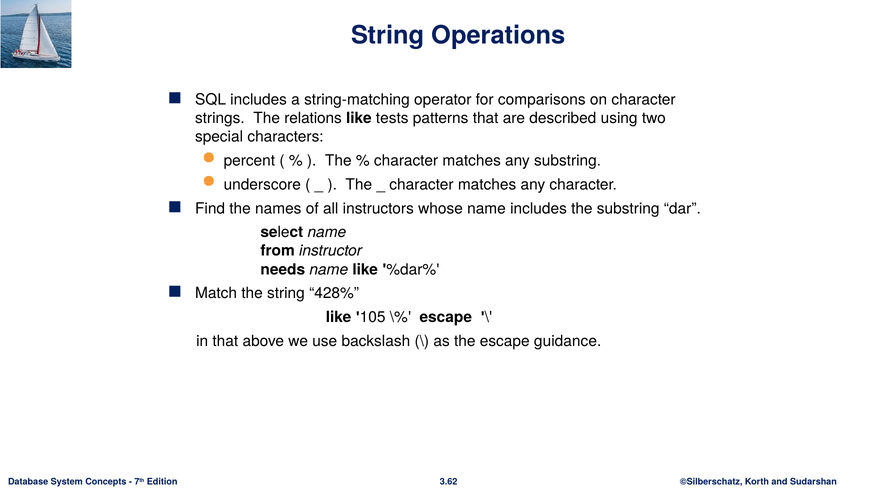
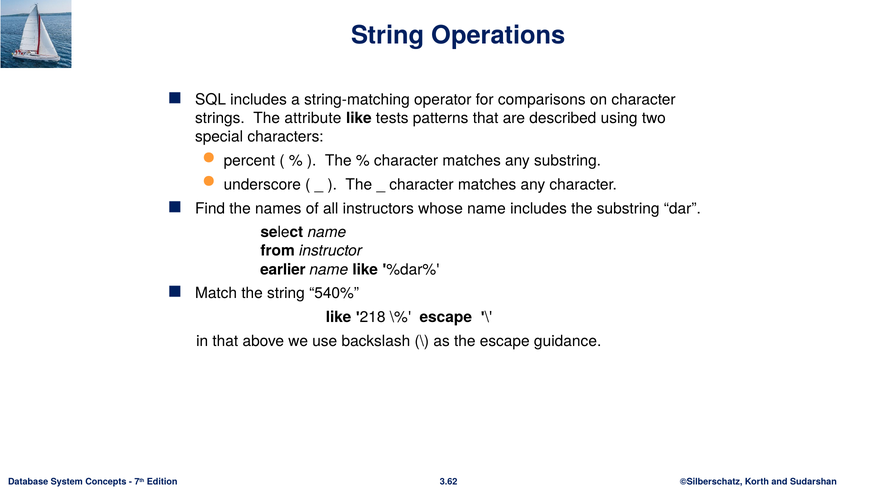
relations: relations -> attribute
needs: needs -> earlier
428%: 428% -> 540%
105: 105 -> 218
